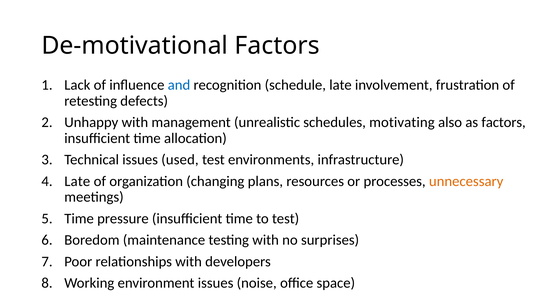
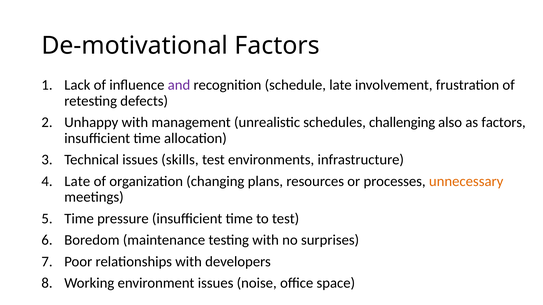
and colour: blue -> purple
motivating: motivating -> challenging
used: used -> skills
